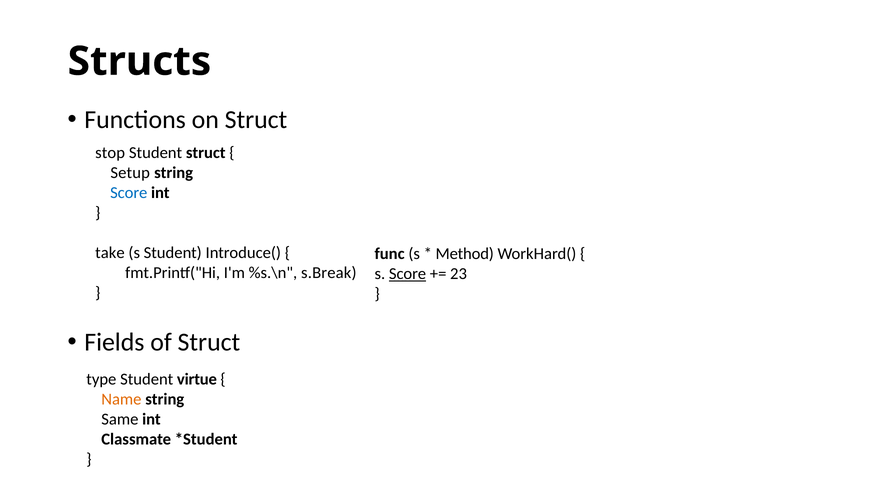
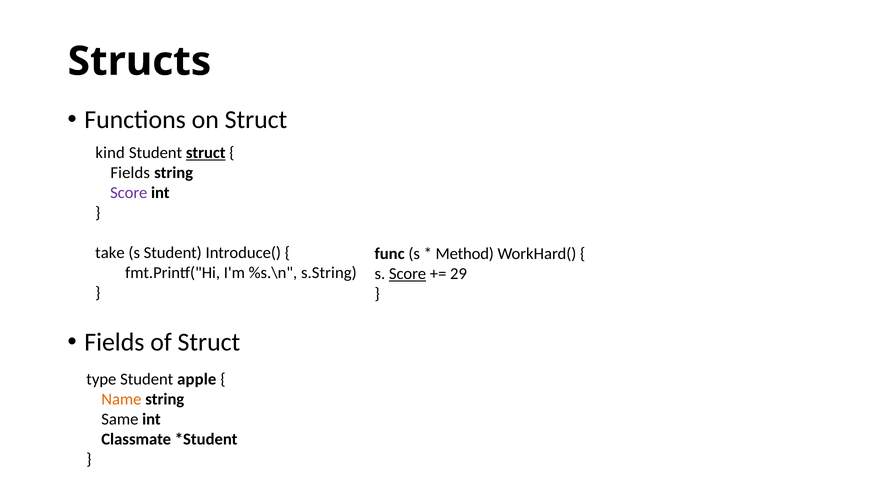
stop: stop -> kind
struct at (206, 153) underline: none -> present
Setup at (130, 173): Setup -> Fields
Score at (129, 193) colour: blue -> purple
s.Break: s.Break -> s.String
23: 23 -> 29
virtue: virtue -> apple
